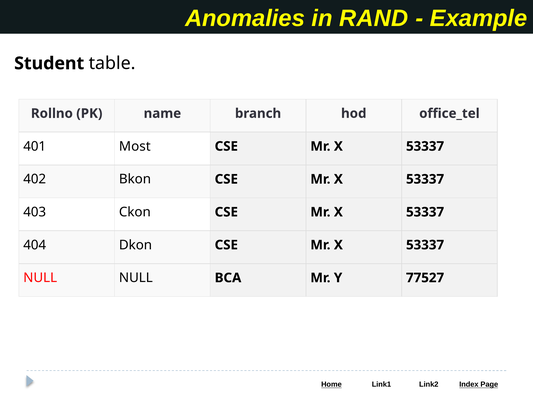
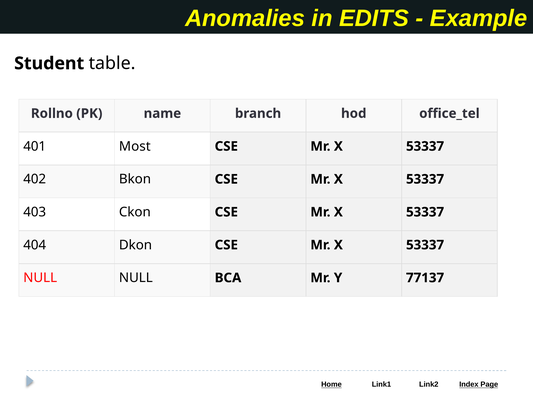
RAND: RAND -> EDITS
77527: 77527 -> 77137
